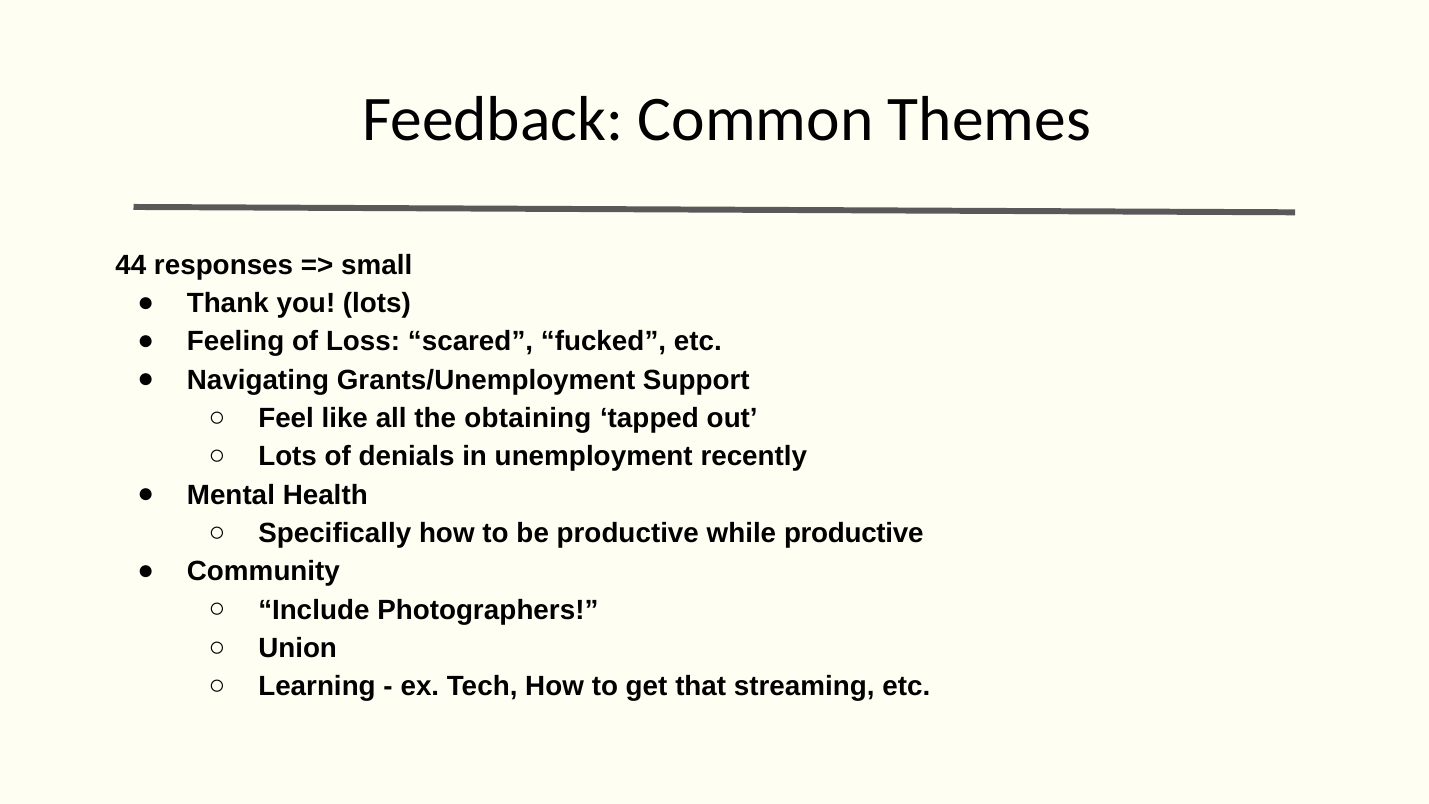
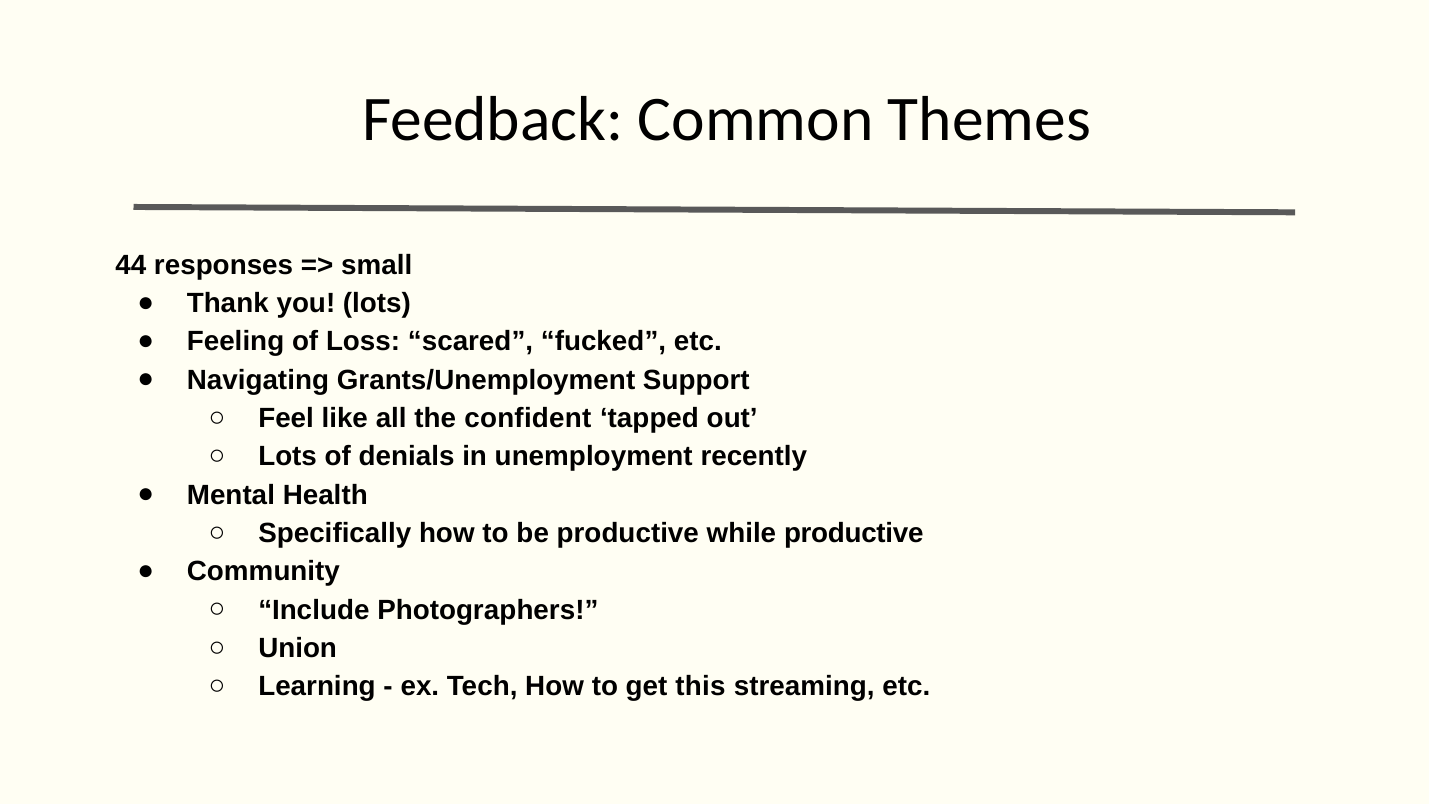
obtaining: obtaining -> confident
that: that -> this
